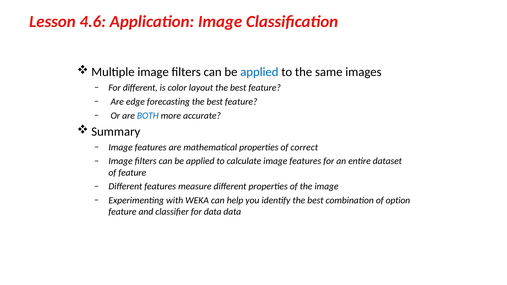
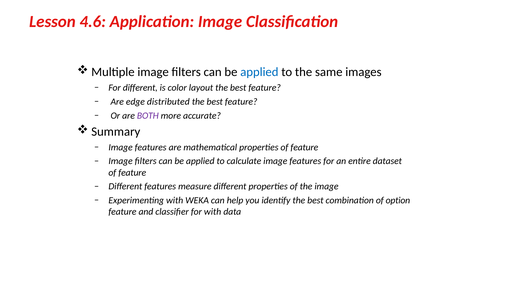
forecasting: forecasting -> distributed
BOTH colour: blue -> purple
properties of correct: correct -> feature
for data: data -> with
